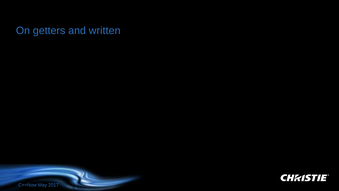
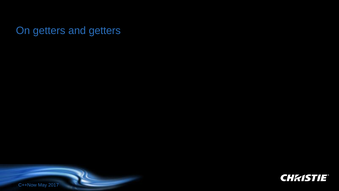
and written: written -> getters
